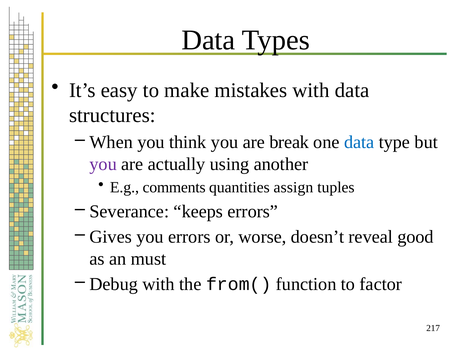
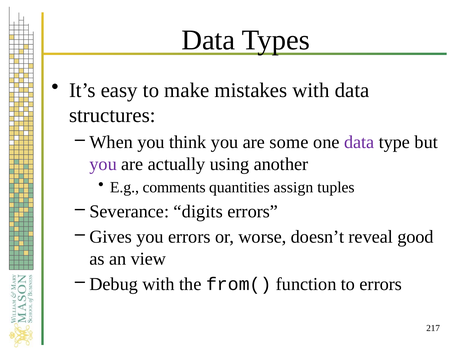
break: break -> some
data at (359, 142) colour: blue -> purple
keeps: keeps -> digits
must: must -> view
to factor: factor -> errors
